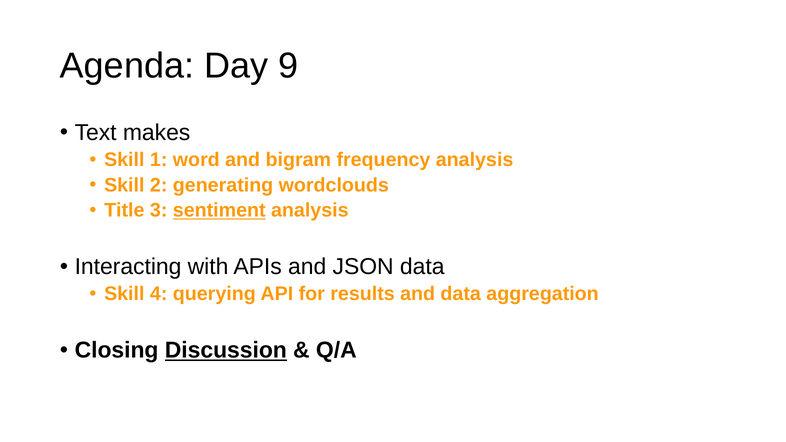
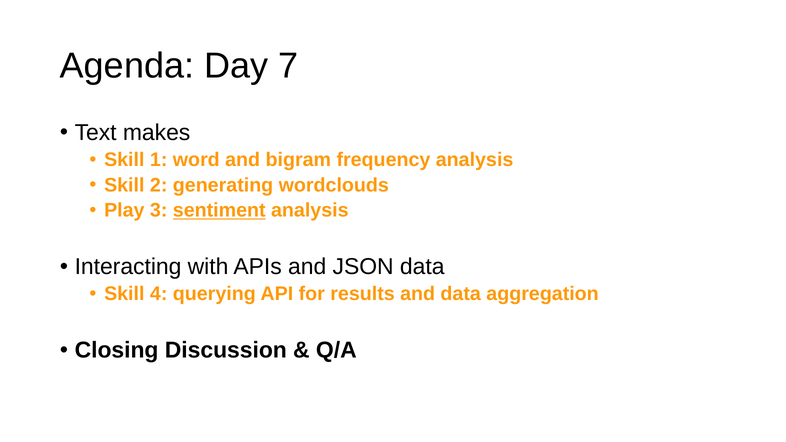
9: 9 -> 7
Title: Title -> Play
Discussion underline: present -> none
